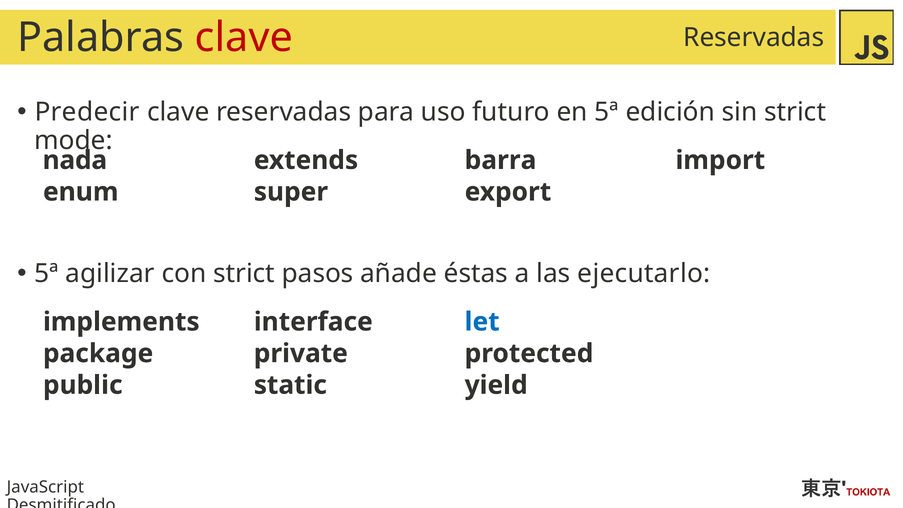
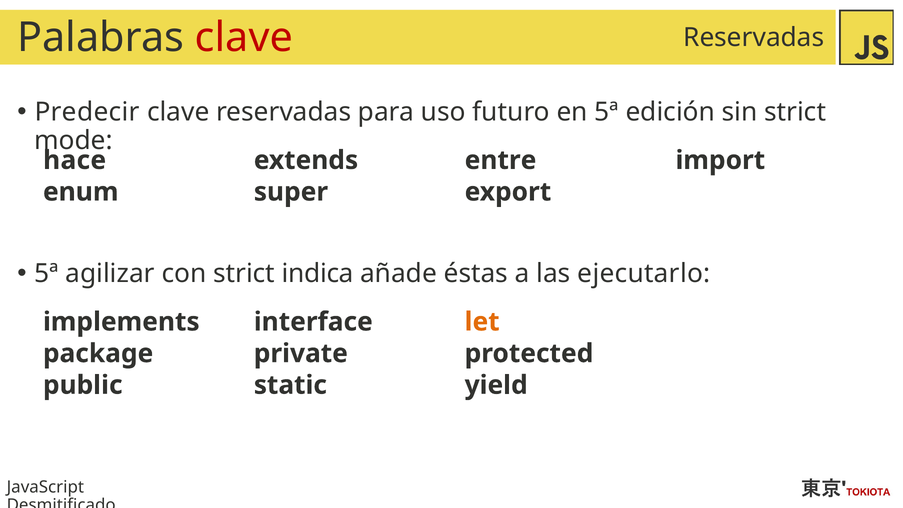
nada: nada -> hace
barra: barra -> entre
pasos: pasos -> indica
let colour: blue -> orange
